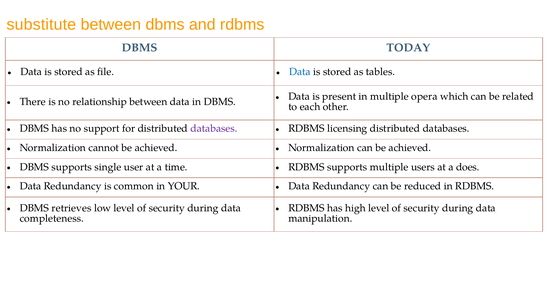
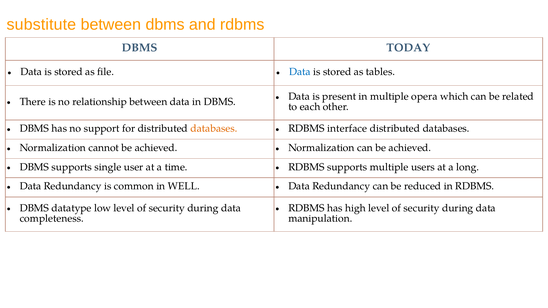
databases at (214, 129) colour: purple -> orange
licensing: licensing -> interface
does: does -> long
YOUR: YOUR -> WELL
retrieves: retrieves -> datatype
